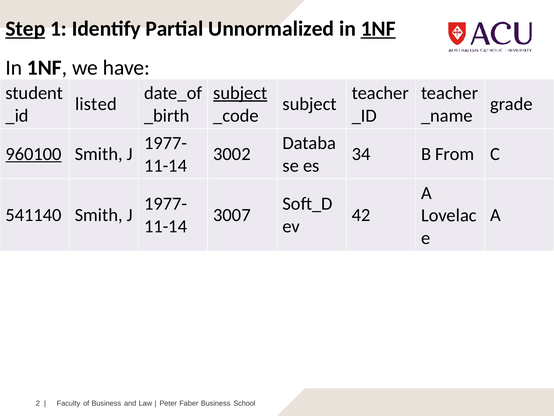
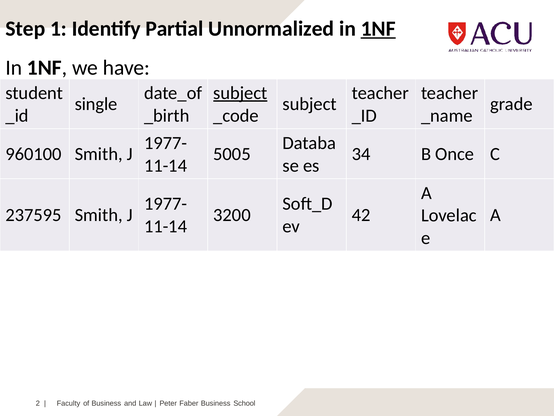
Step underline: present -> none
listed: listed -> single
960100 underline: present -> none
3002: 3002 -> 5005
From: From -> Once
541140: 541140 -> 237595
3007: 3007 -> 3200
